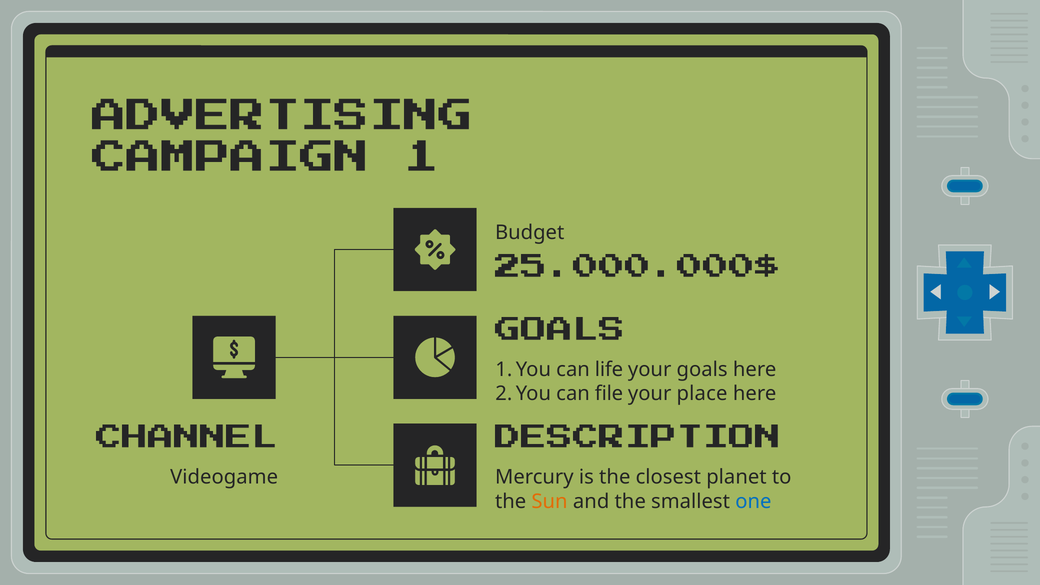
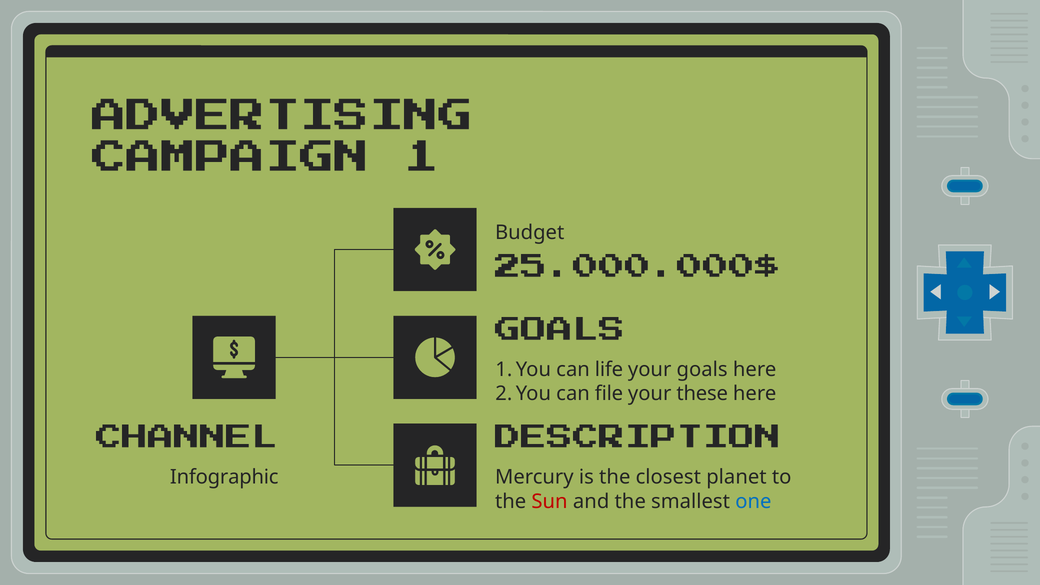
place: place -> these
Videogame: Videogame -> Infographic
Sun colour: orange -> red
